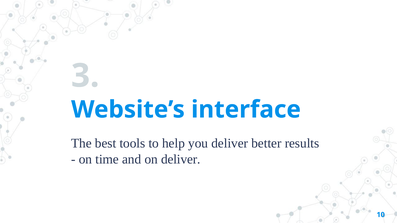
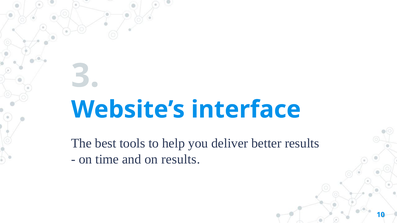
on deliver: deliver -> results
